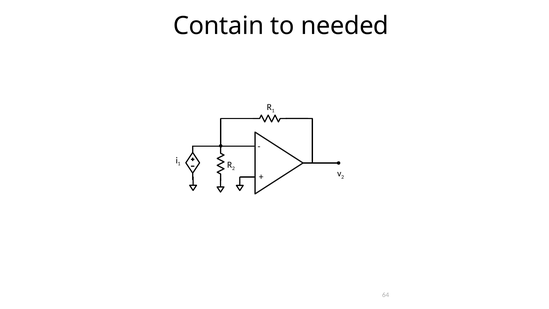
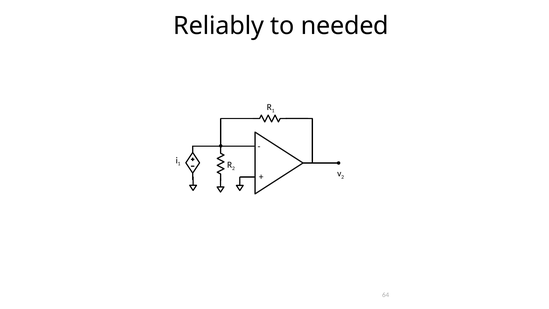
Contain: Contain -> Reliably
